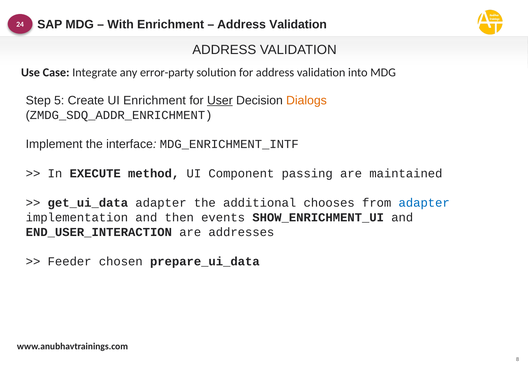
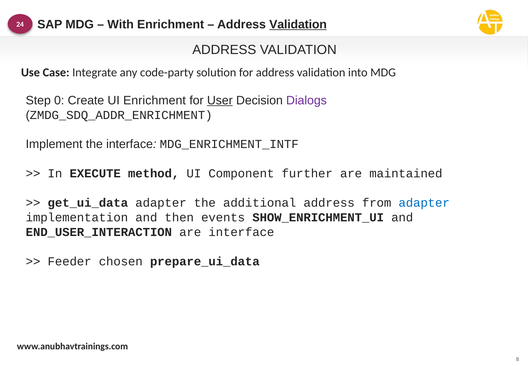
Validation at (298, 24) underline: none -> present
error-party: error-party -> code-party
5: 5 -> 0
Dialogs colour: orange -> purple
passing: passing -> further
additional chooses: chooses -> address
are addresses: addresses -> interface
